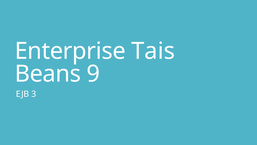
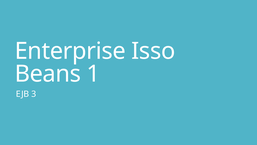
Tais: Tais -> Isso
9: 9 -> 1
